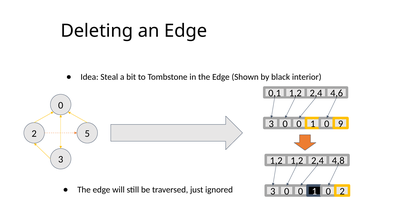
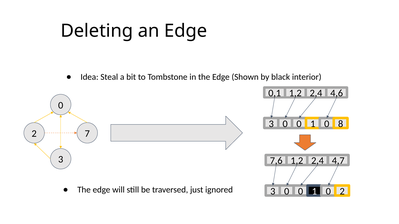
9: 9 -> 8
5: 5 -> 7
1,2 at (276, 161): 1,2 -> 7,6
4,8: 4,8 -> 4,7
